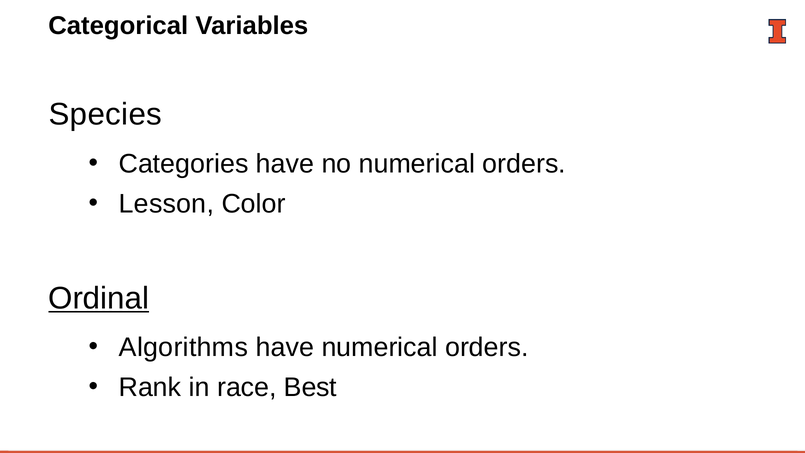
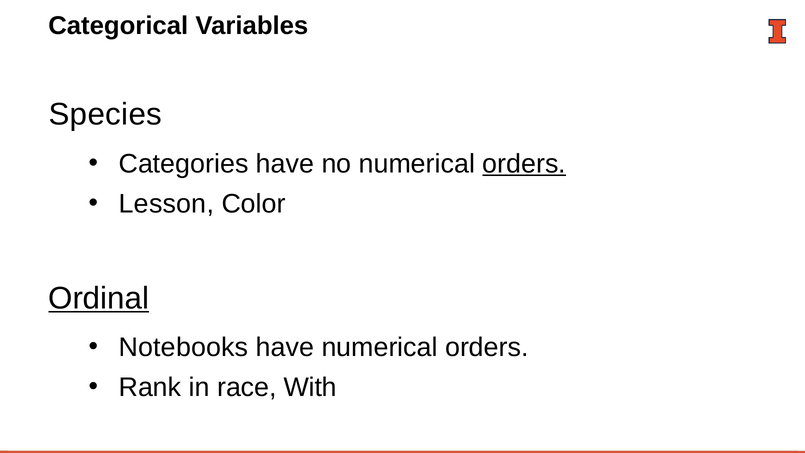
orders at (524, 164) underline: none -> present
Algorithms: Algorithms -> Notebooks
Best: Best -> With
